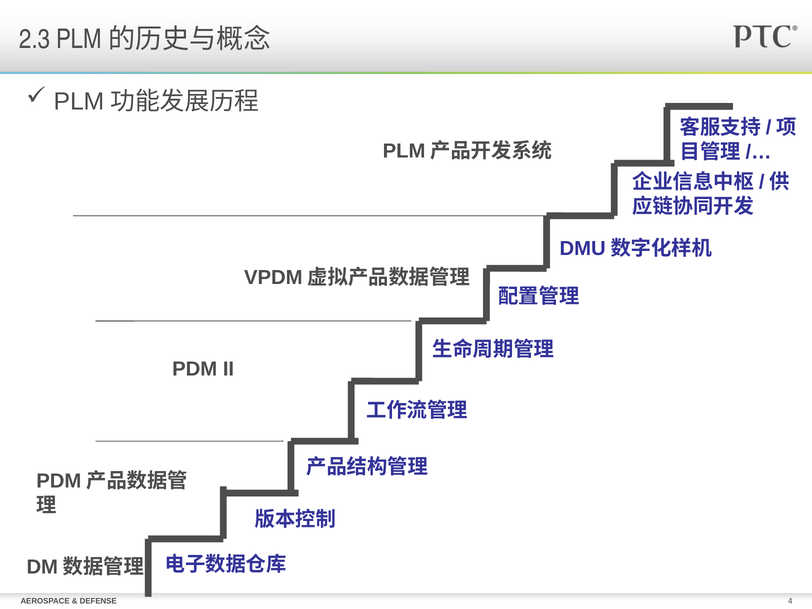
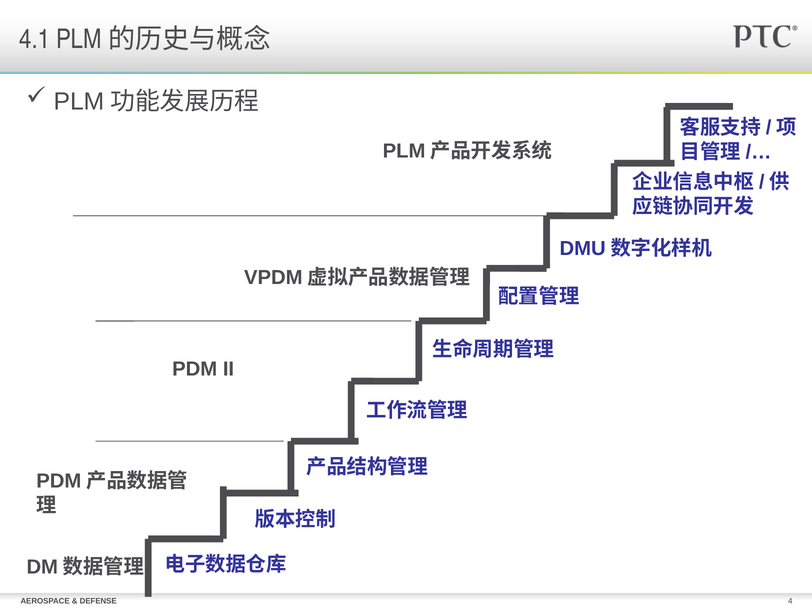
2.3: 2.3 -> 4.1
